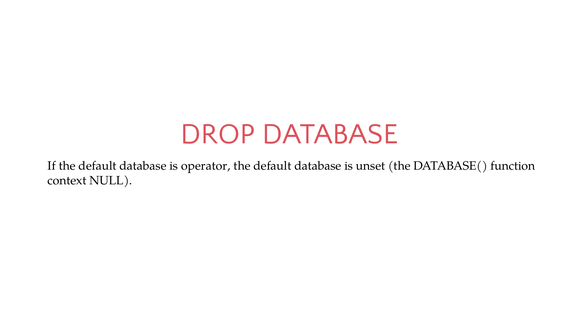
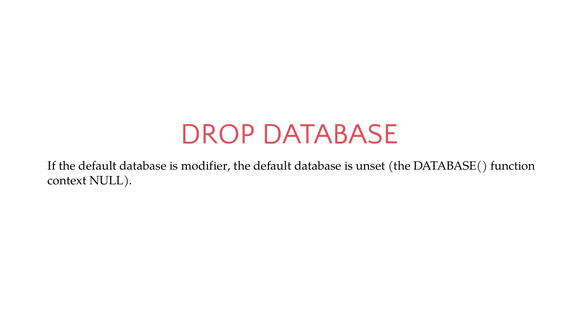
operator: operator -> modifier
